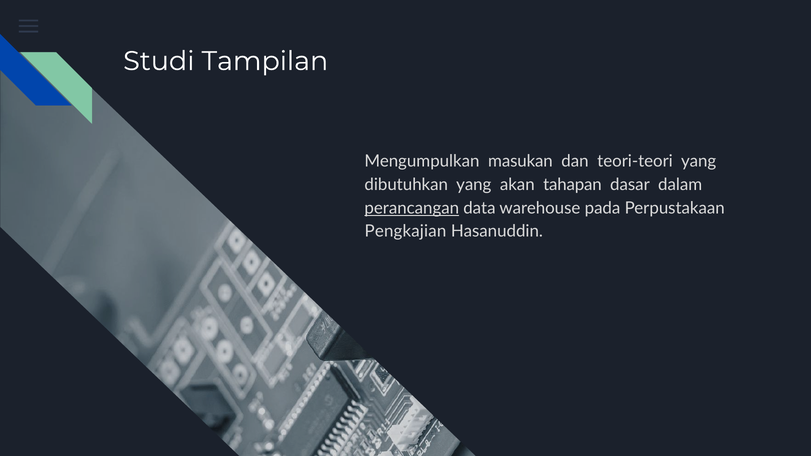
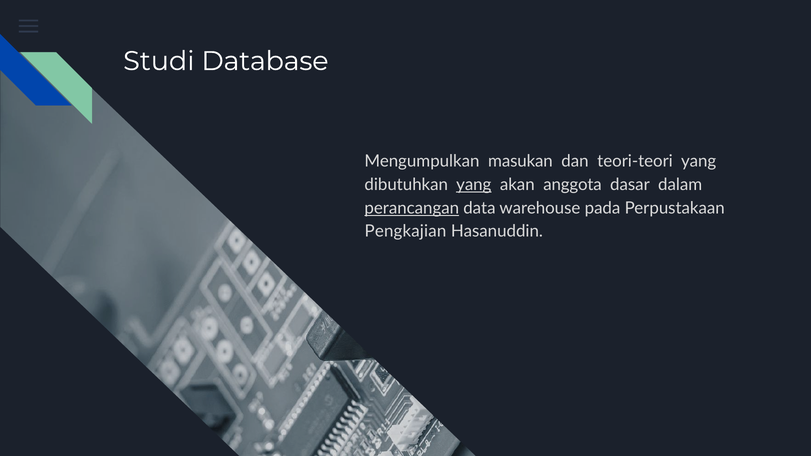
Tampilan: Tampilan -> Database
yang at (474, 185) underline: none -> present
tahapan: tahapan -> anggota
